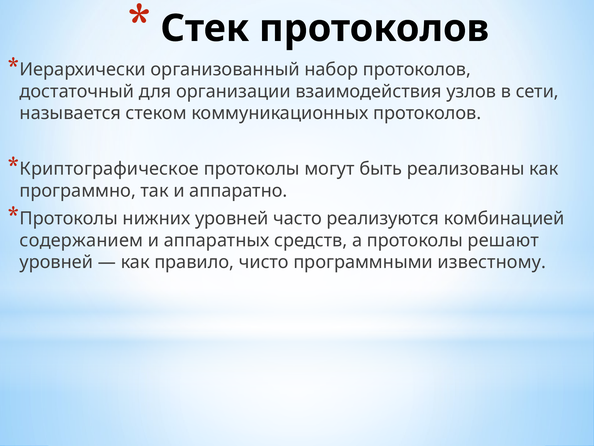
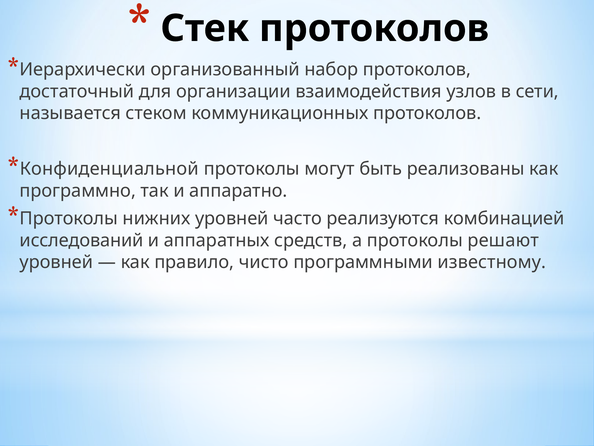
Криптографическое: Криптографическое -> Конфиденциальной
содержанием: содержанием -> исследований
